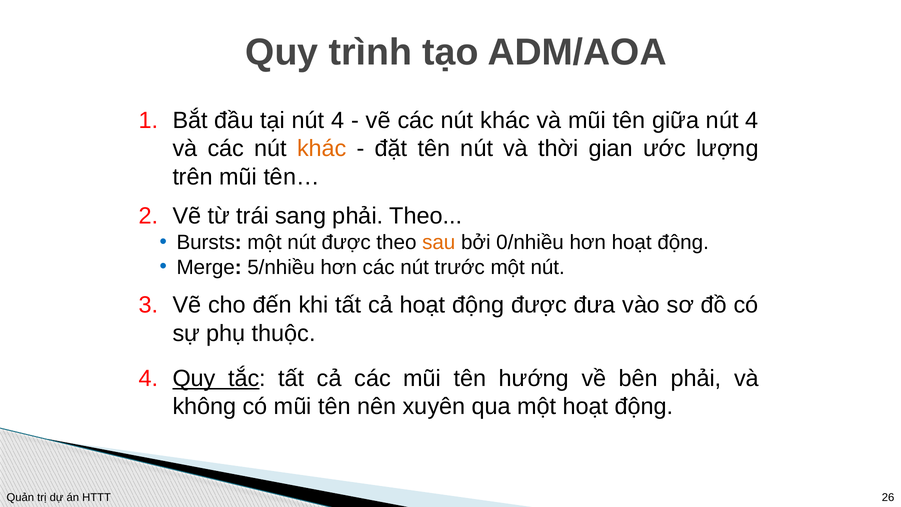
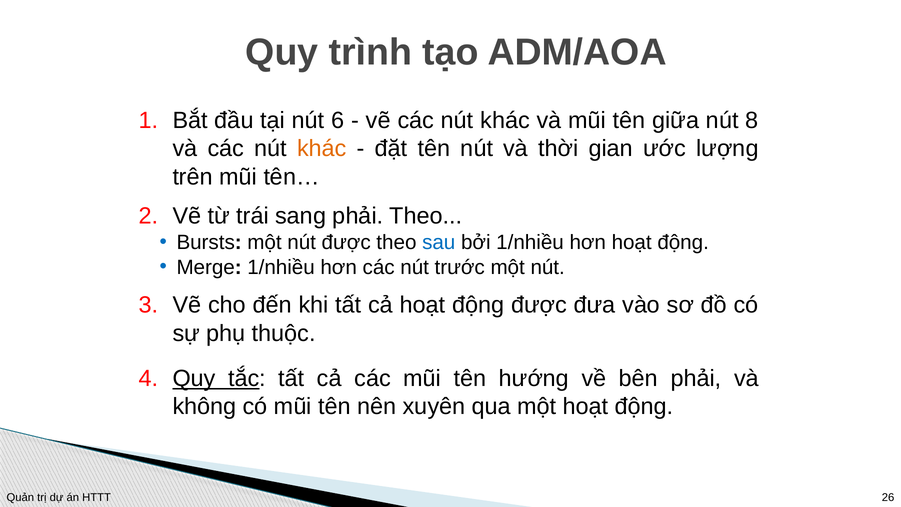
tại nút 4: 4 -> 6
giữa nút 4: 4 -> 8
sau colour: orange -> blue
bởi 0/nhiều: 0/nhiều -> 1/nhiều
Merge 5/nhiều: 5/nhiều -> 1/nhiều
